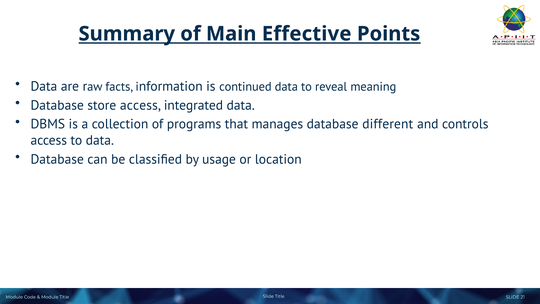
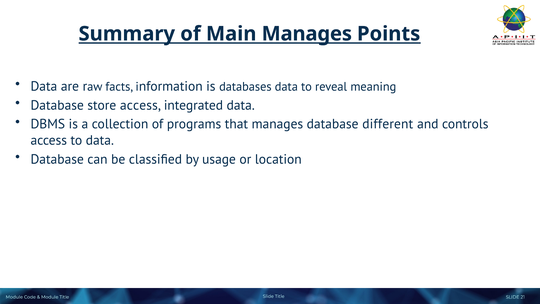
Main Effective: Effective -> Manages
continued: continued -> databases
